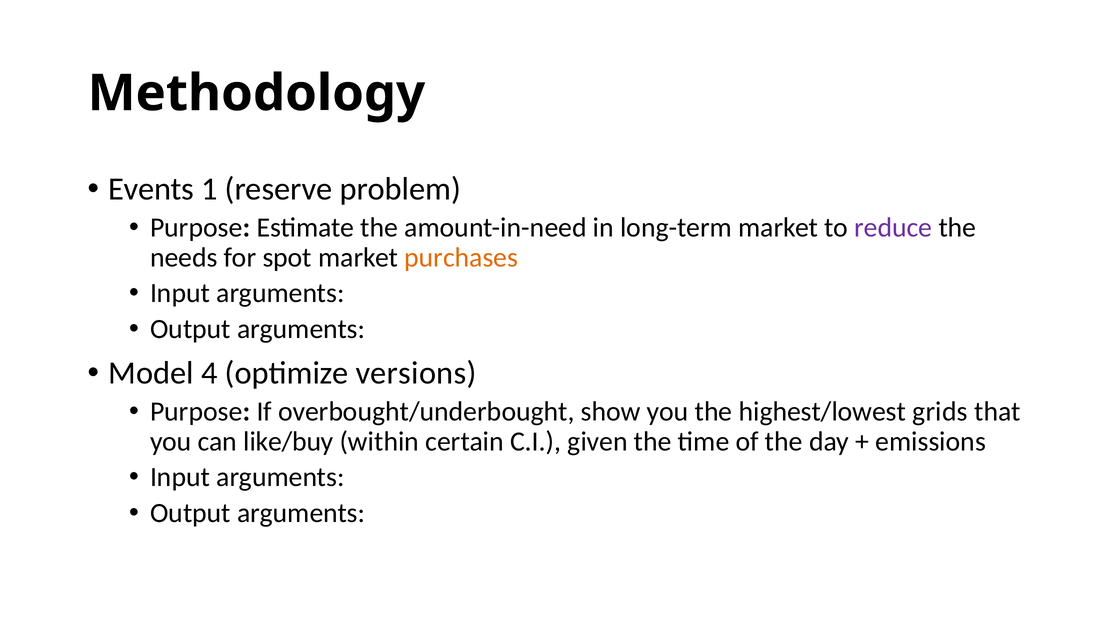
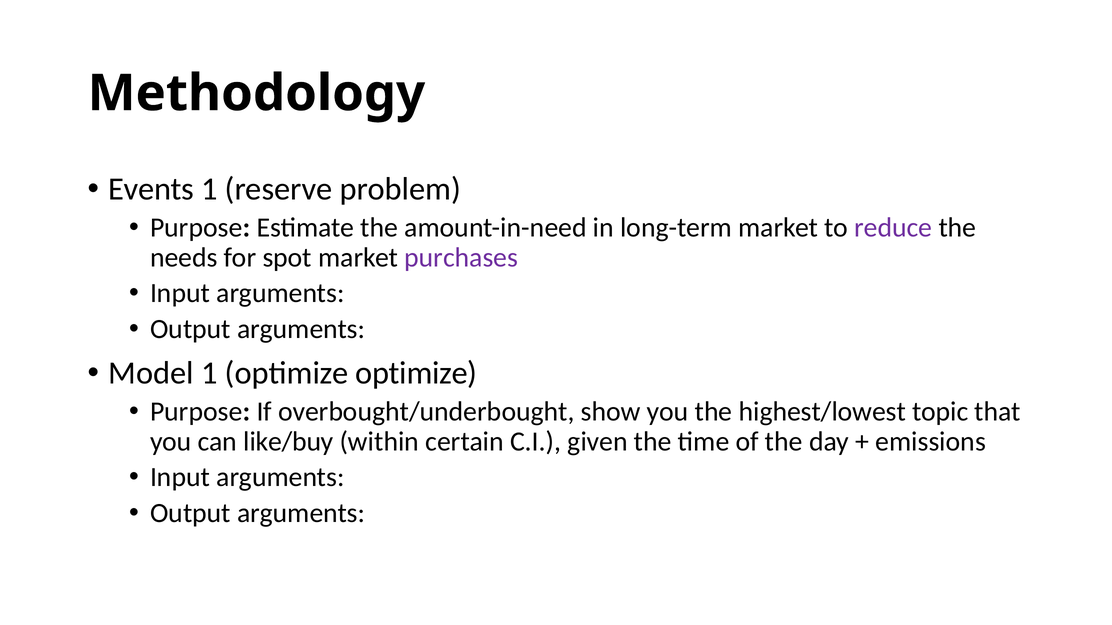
purchases colour: orange -> purple
Model 4: 4 -> 1
optimize versions: versions -> optimize
grids: grids -> topic
